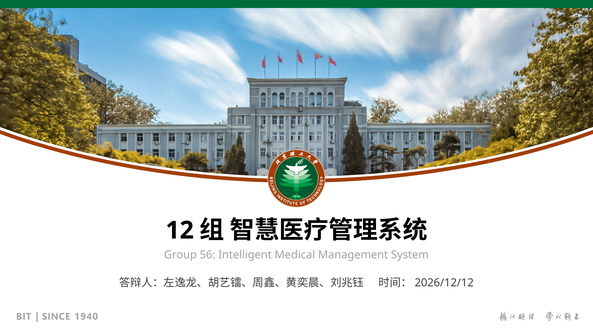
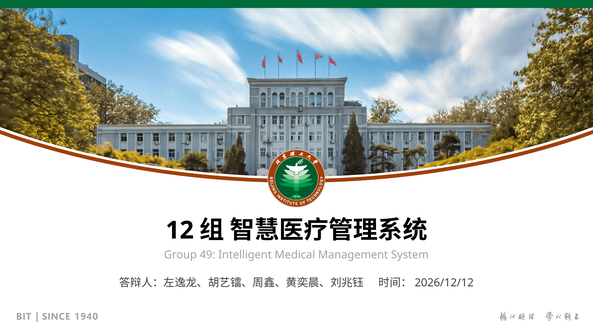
56: 56 -> 49
